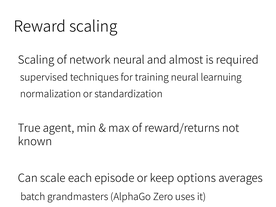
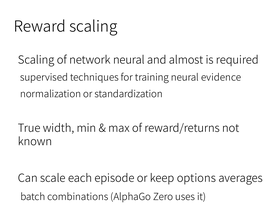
learnuing: learnuing -> evidence
agent: agent -> width
grandmasters: grandmasters -> combinations
